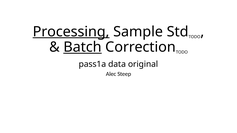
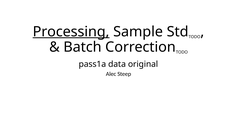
Batch underline: present -> none
